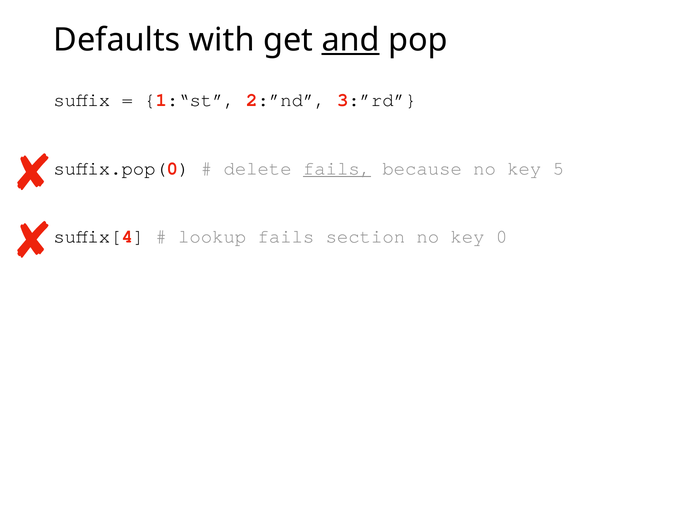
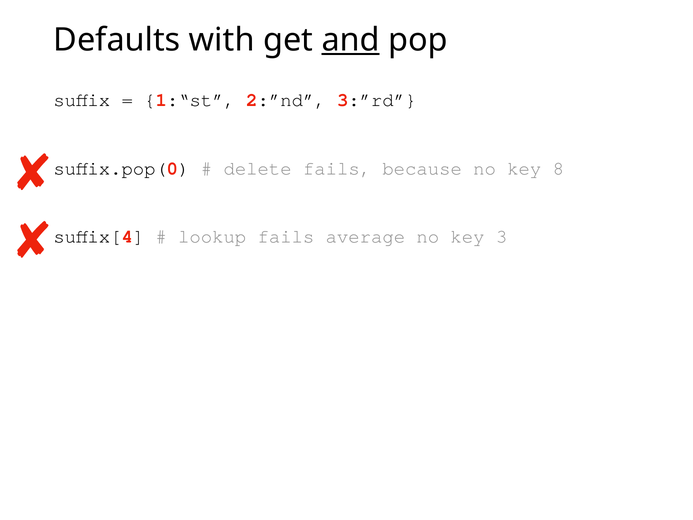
fails at (337, 168) underline: present -> none
5: 5 -> 8
section: section -> average
0: 0 -> 3
